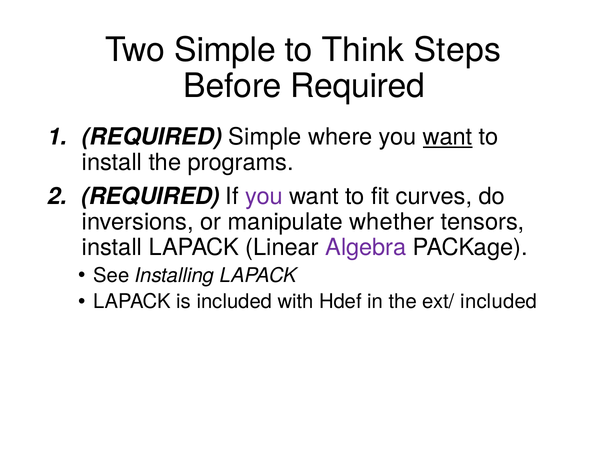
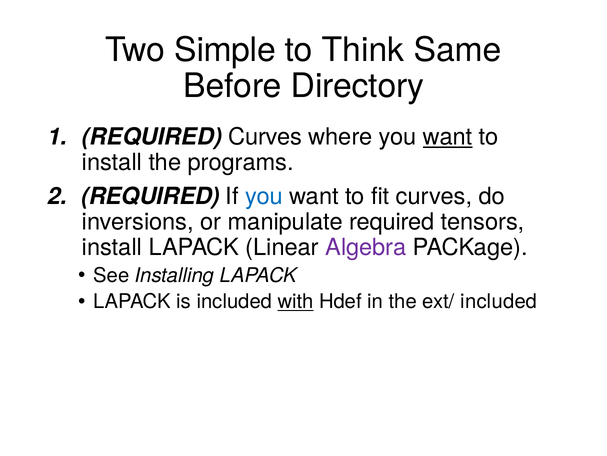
Steps: Steps -> Same
Before Required: Required -> Directory
REQUIRED Simple: Simple -> Curves
you at (264, 196) colour: purple -> blue
manipulate whether: whether -> required
with underline: none -> present
